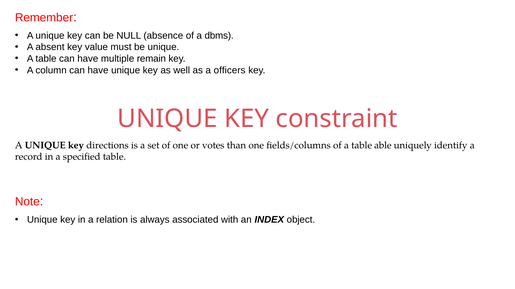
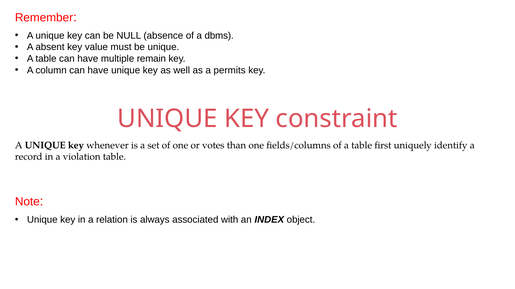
officers: officers -> permits
directions: directions -> whenever
able: able -> first
specified: specified -> violation
